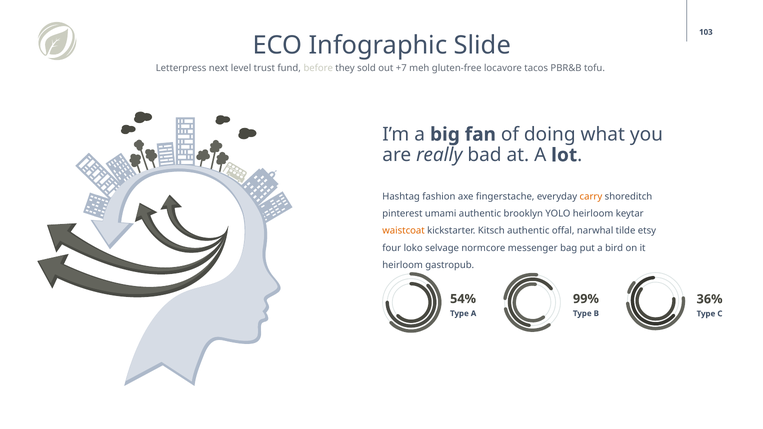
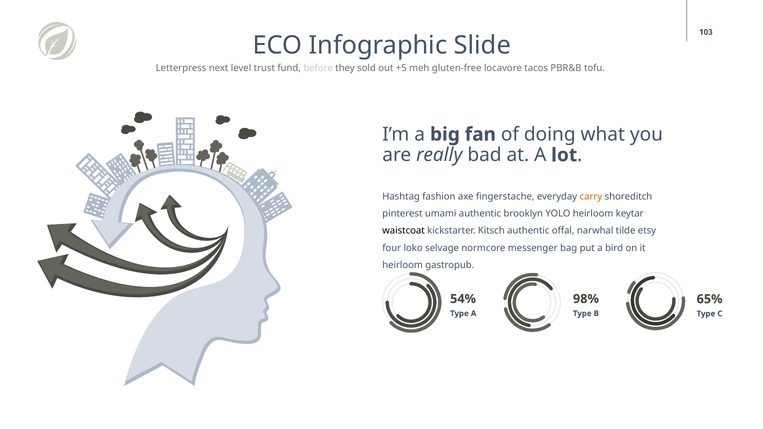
+7: +7 -> +5
waistcoat colour: orange -> black
99%: 99% -> 98%
36%: 36% -> 65%
